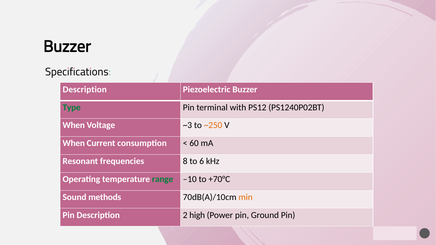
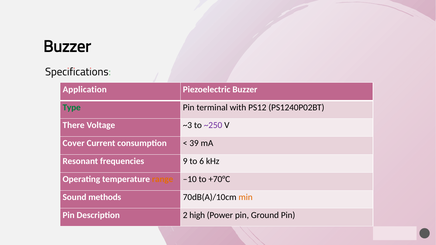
Description at (85, 89): Description -> Application
When at (74, 125): When -> There
~250 colour: orange -> purple
When at (74, 143): When -> Cover
60: 60 -> 39
8: 8 -> 9
range colour: green -> orange
